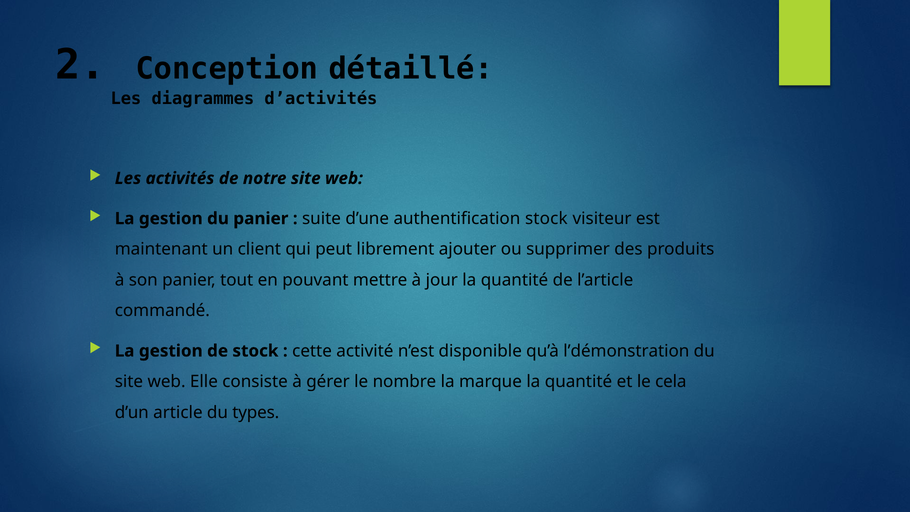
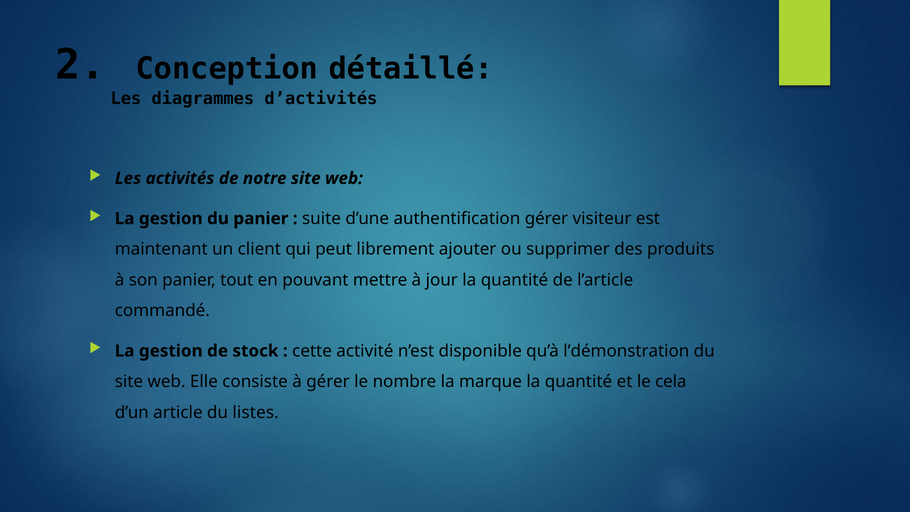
authentification stock: stock -> gérer
types: types -> listes
